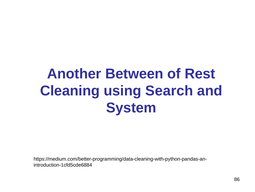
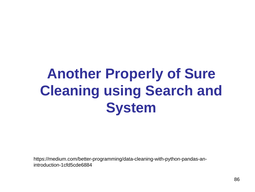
Between: Between -> Properly
Rest: Rest -> Sure
